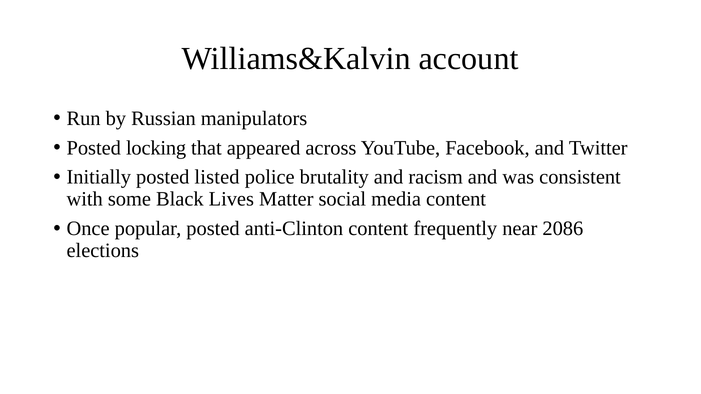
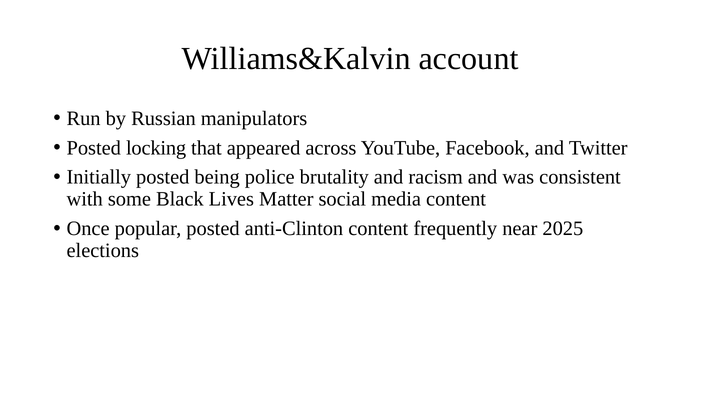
listed: listed -> being
2086: 2086 -> 2025
